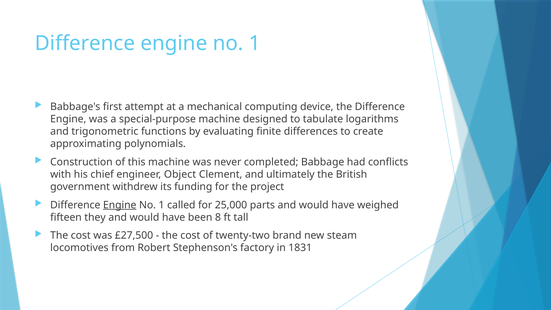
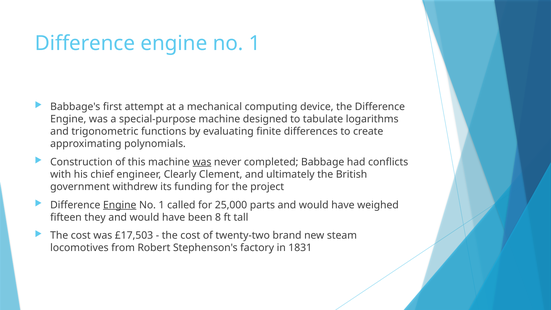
was at (202, 162) underline: none -> present
Object: Object -> Clearly
£27,500: £27,500 -> £17,503
